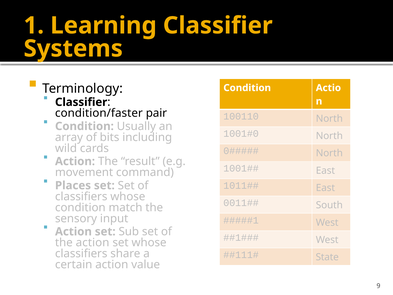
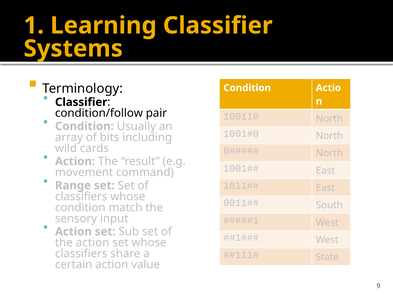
condition/faster: condition/faster -> condition/follow
Places: Places -> Range
